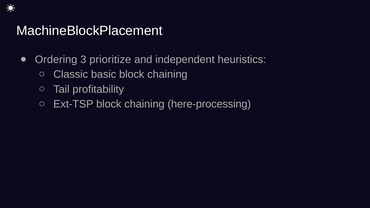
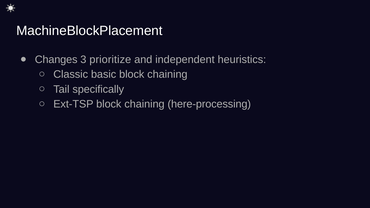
Ordering: Ordering -> Changes
profitability: profitability -> specifically
